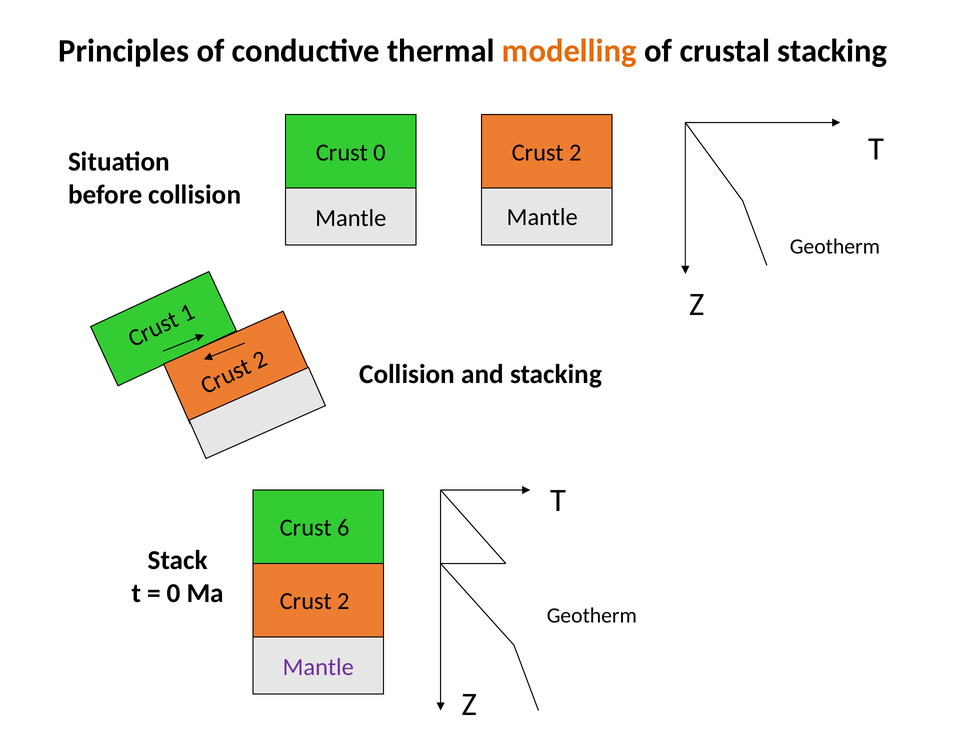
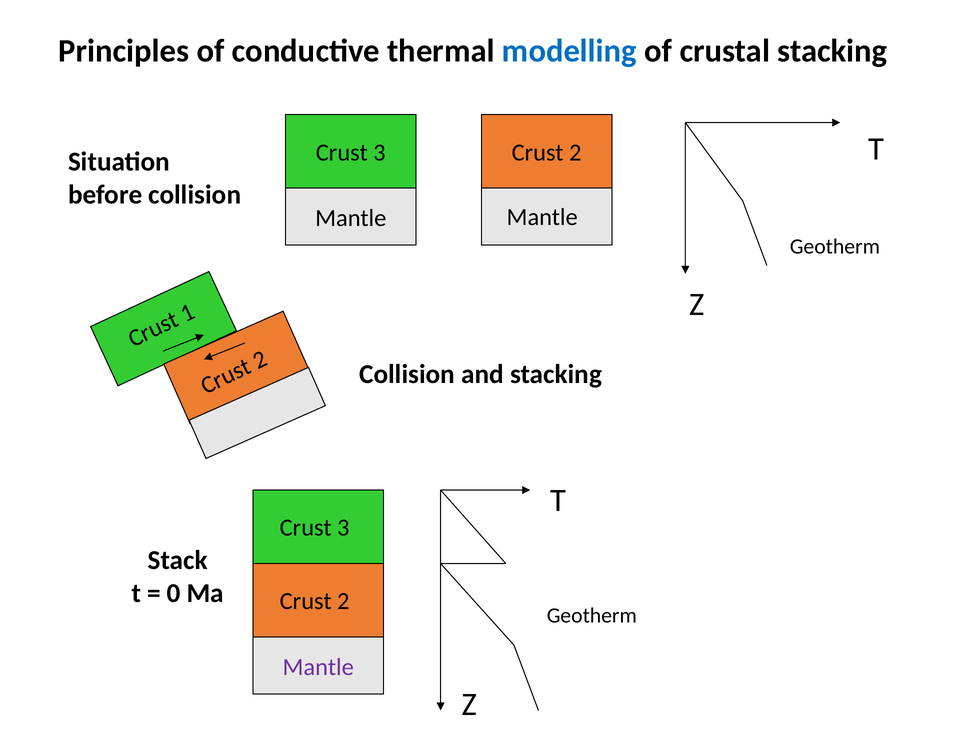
modelling colour: orange -> blue
0 at (379, 153): 0 -> 3
6 at (343, 527): 6 -> 3
